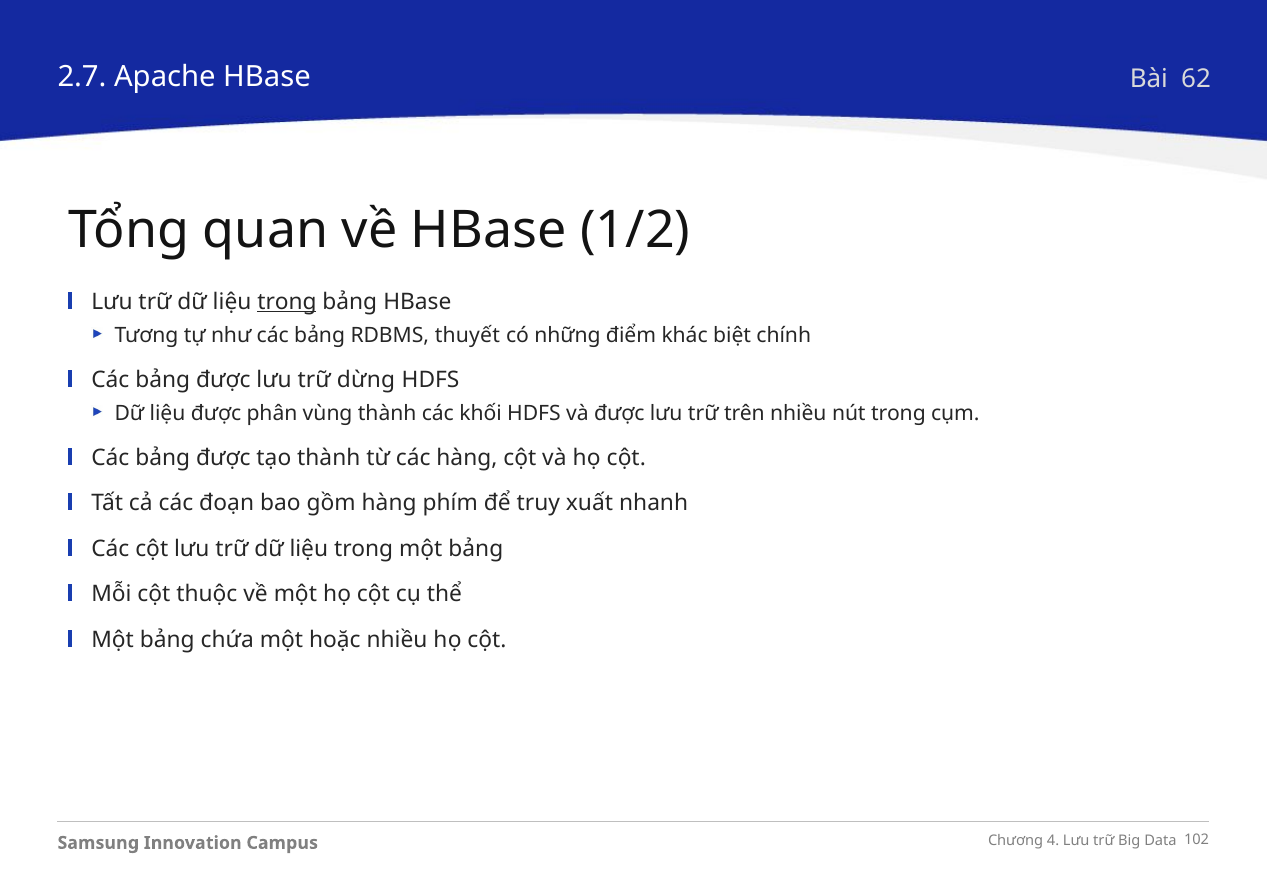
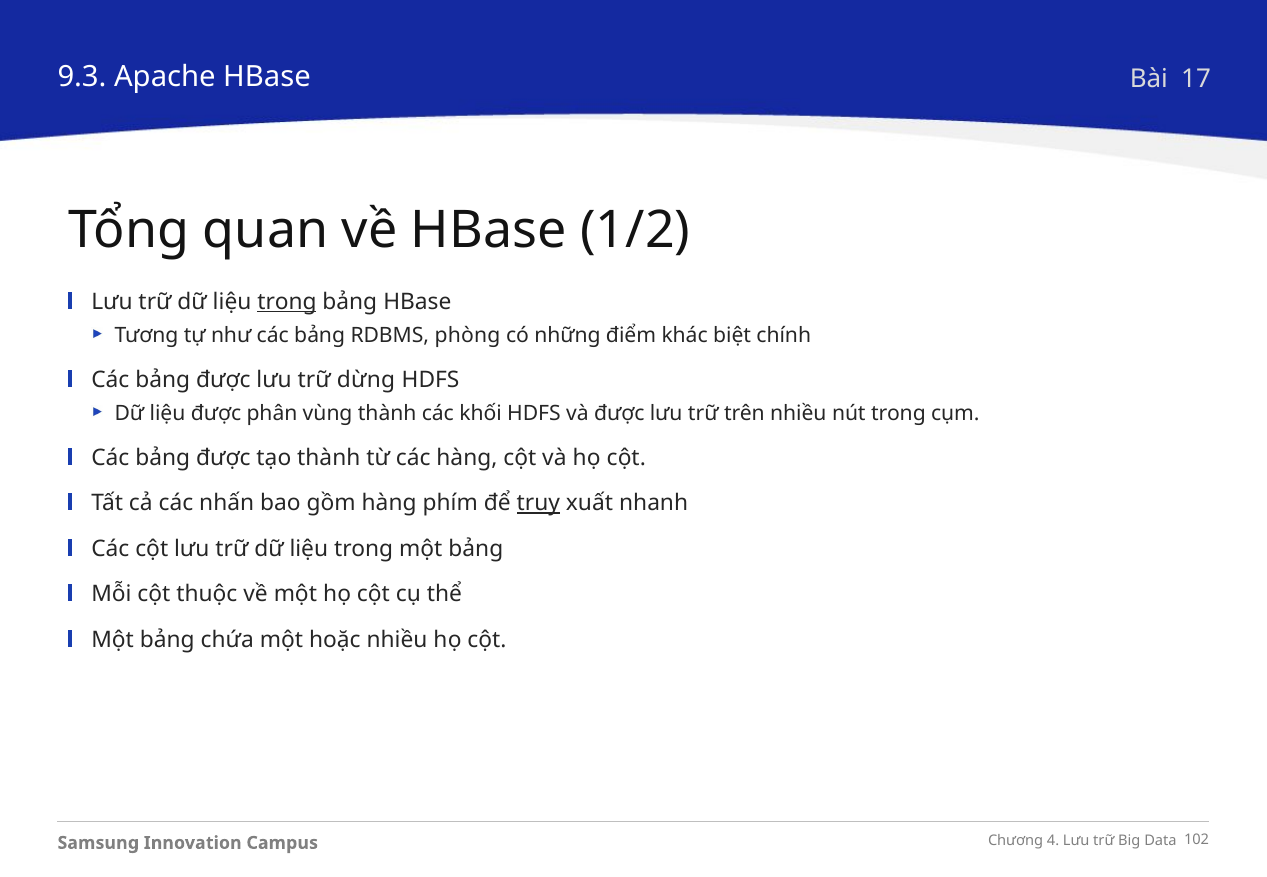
2.7: 2.7 -> 9.3
62: 62 -> 17
thuyết: thuyết -> phòng
đoạn: đoạn -> nhấn
truy underline: none -> present
